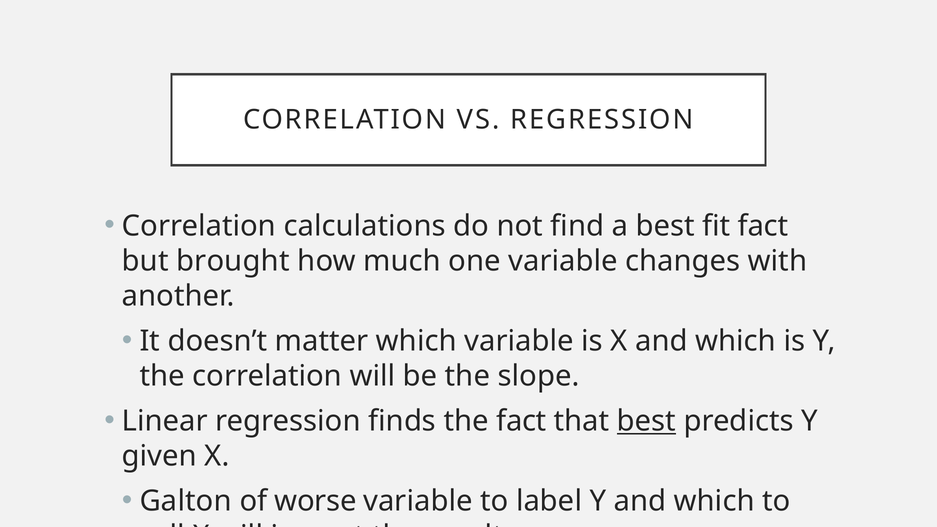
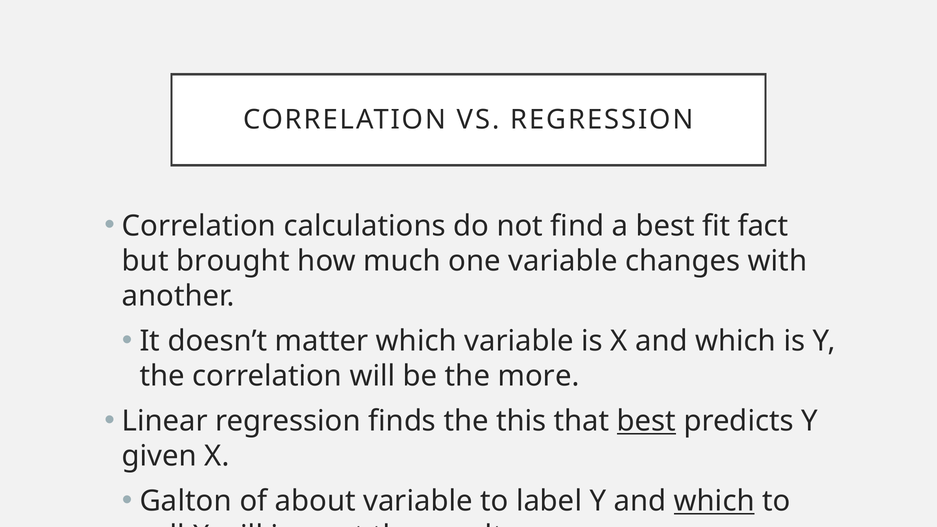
slope: slope -> more
the fact: fact -> this
worse: worse -> about
which at (714, 501) underline: none -> present
